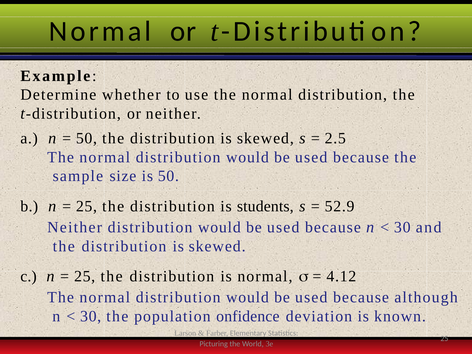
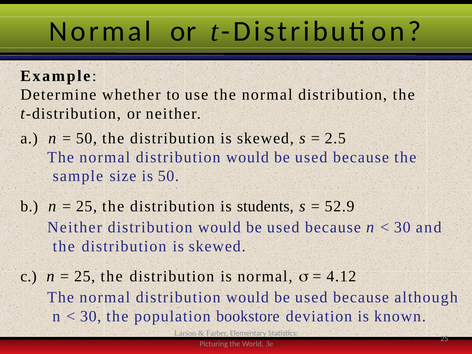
onfidence: onfidence -> bookstore
